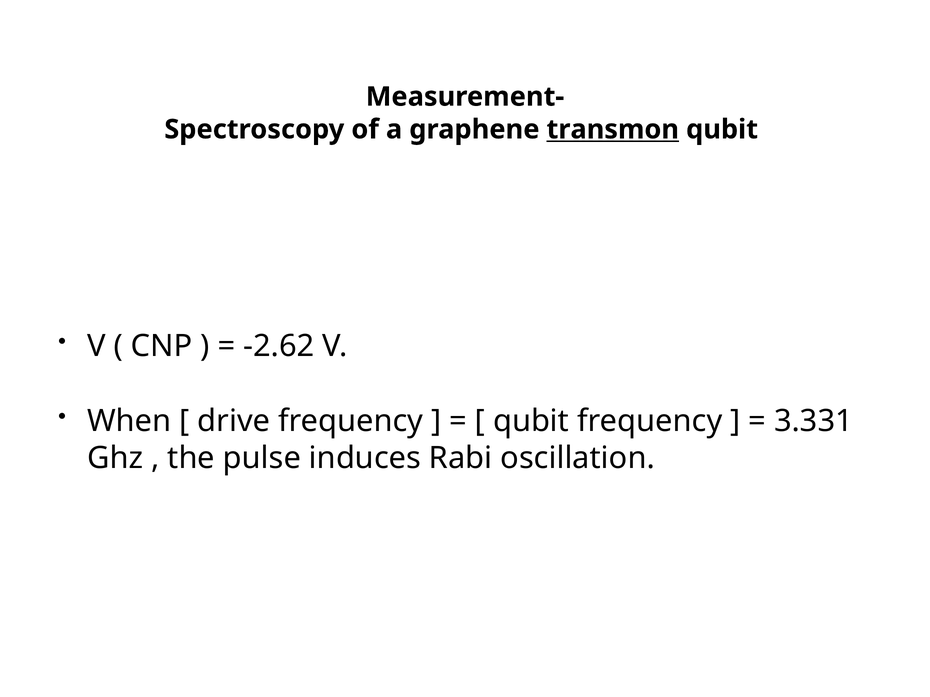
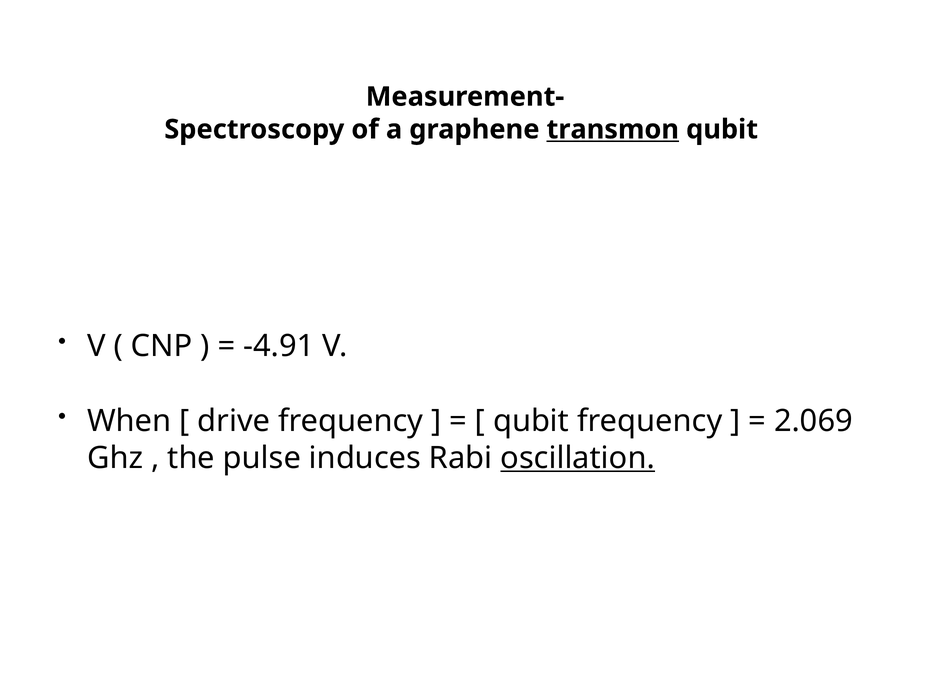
-2.62: -2.62 -> -4.91
3.331: 3.331 -> 2.069
oscillation underline: none -> present
